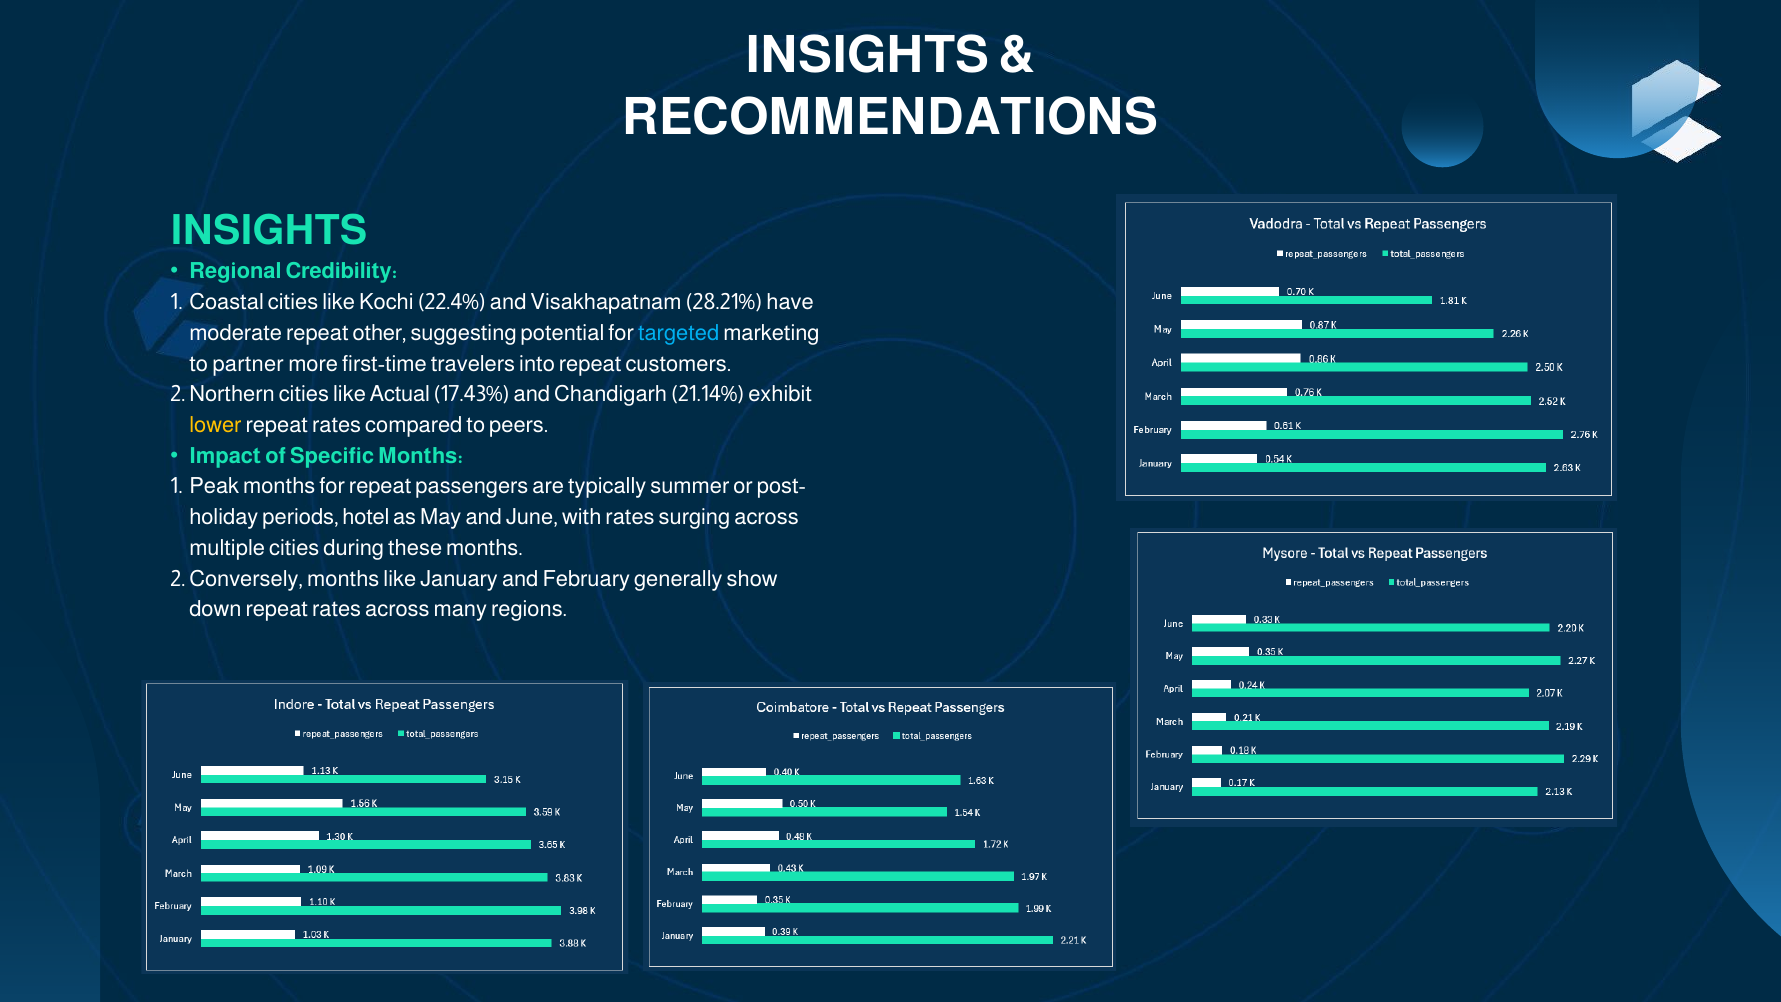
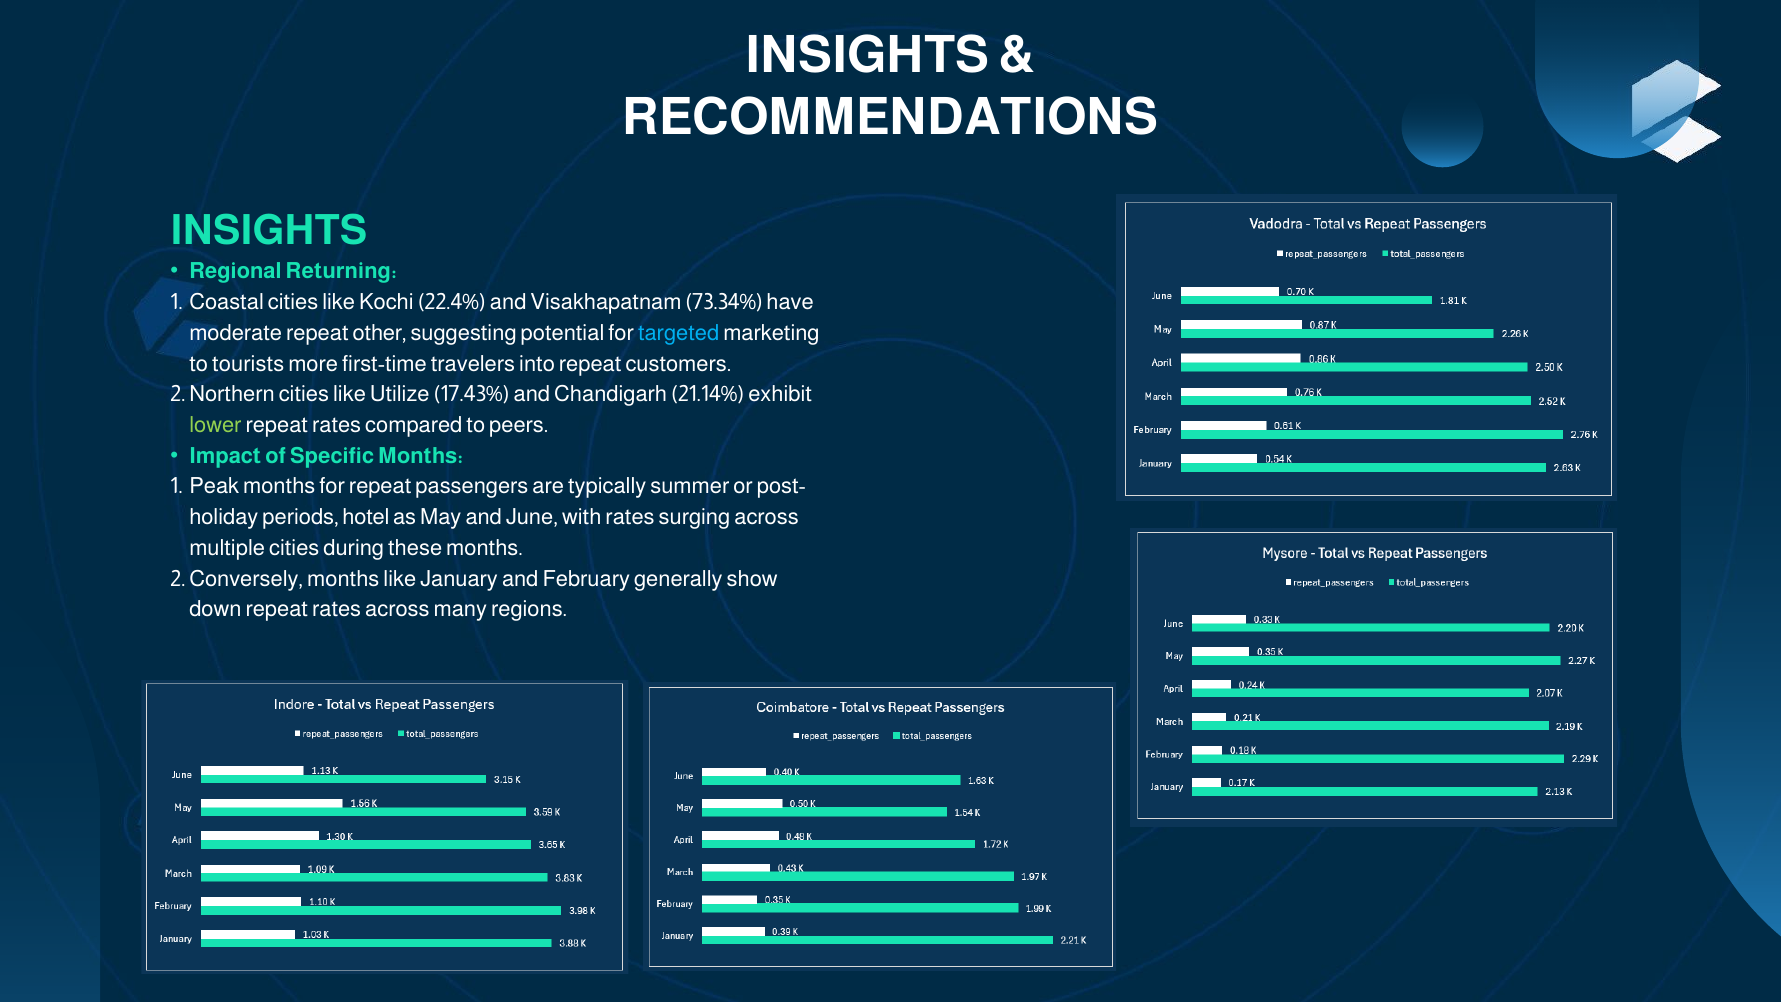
Credibility: Credibility -> Returning
28.21%: 28.21% -> 73.34%
partner: partner -> tourists
Actual: Actual -> Utilize
lower colour: yellow -> light green
